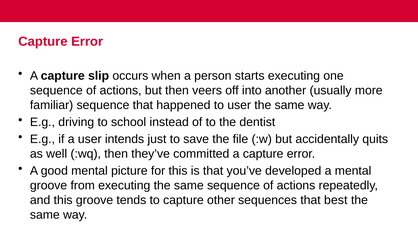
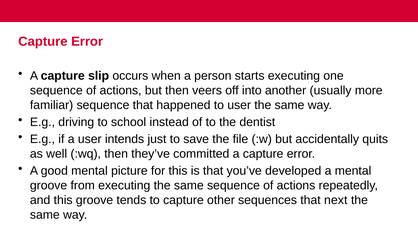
best: best -> next
